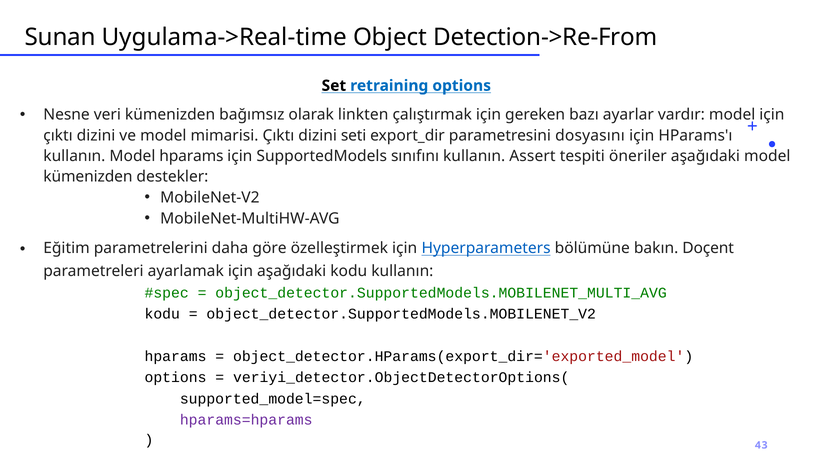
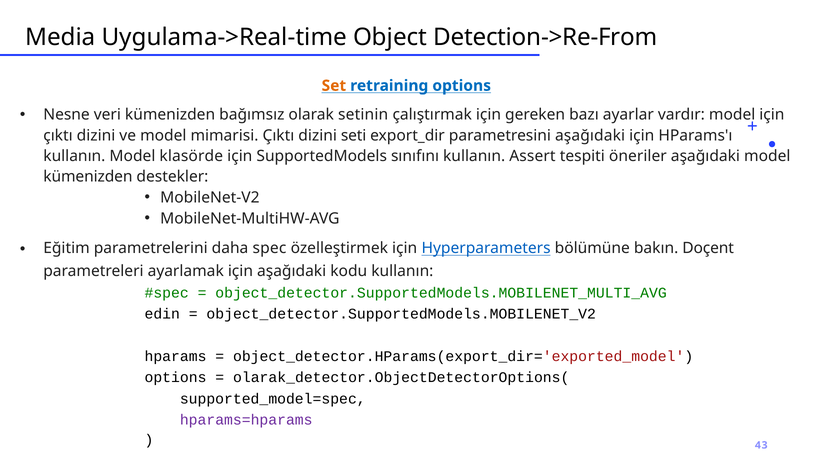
Sunan: Sunan -> Media
Set colour: black -> orange
linkten: linkten -> setinin
parametresini dosyasını: dosyasını -> aşağıdaki
Model hparams: hparams -> klasörde
göre: göre -> spec
kodu at (162, 314): kodu -> edin
veriyi_detector.ObjectDetectorOptions(: veriyi_detector.ObjectDetectorOptions( -> olarak_detector.ObjectDetectorOptions(
